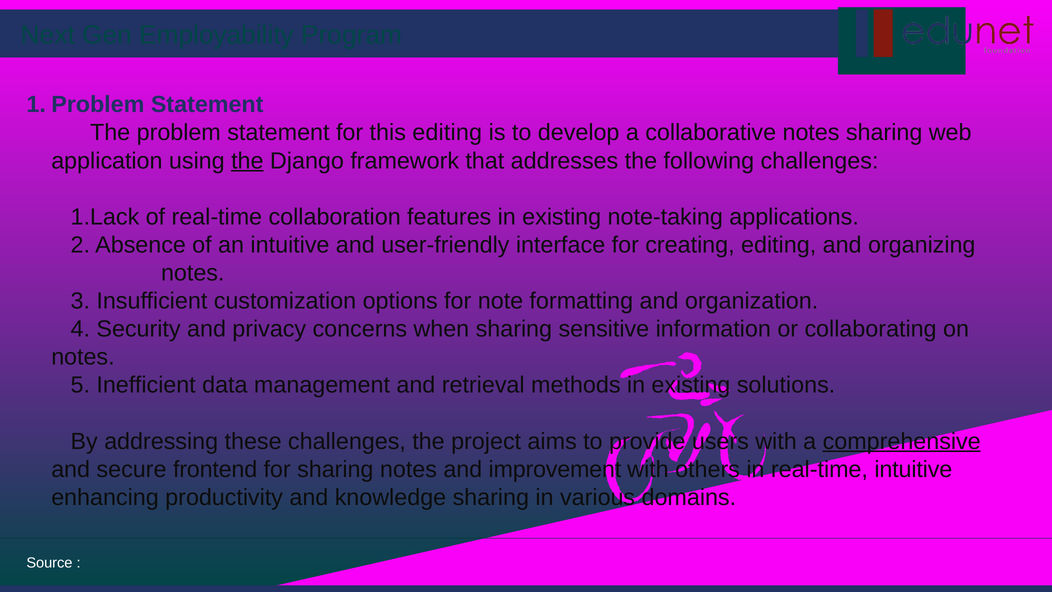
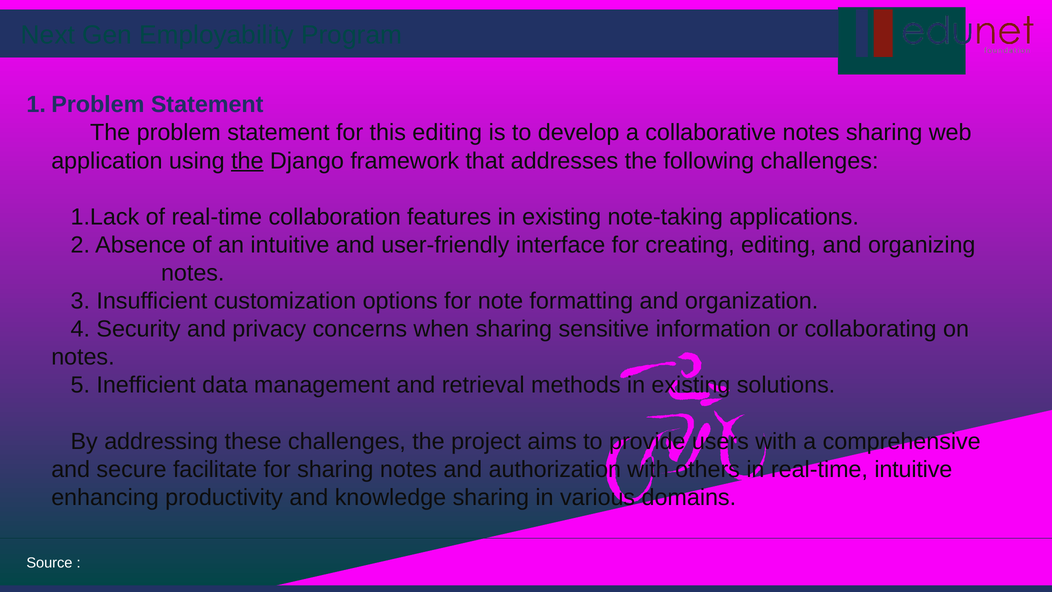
comprehensive underline: present -> none
frontend: frontend -> facilitate
improvement: improvement -> authorization
